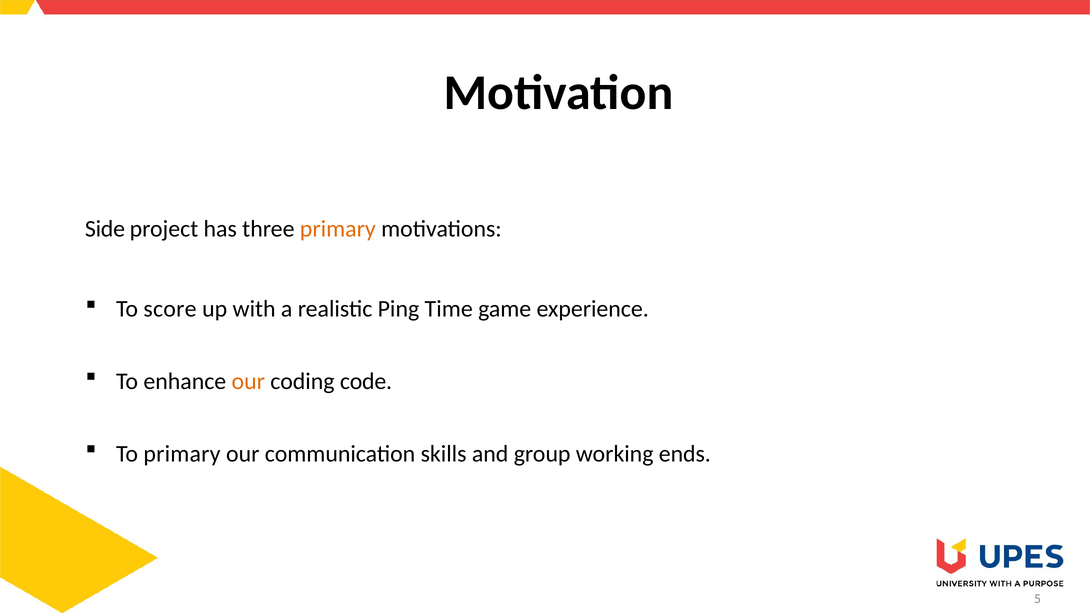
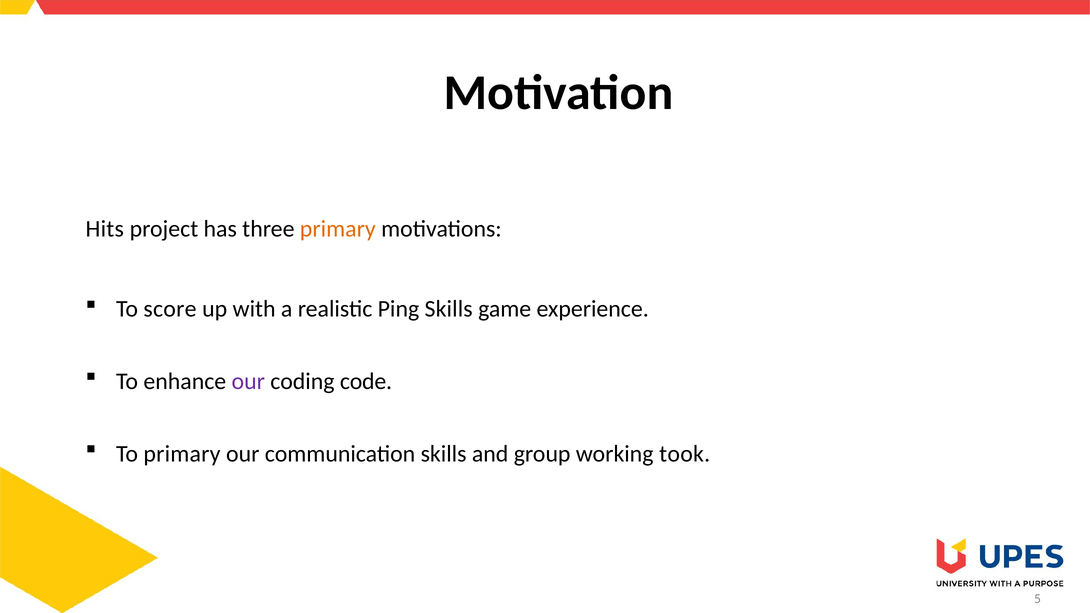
Side: Side -> Hits
Ping Time: Time -> Skills
our at (248, 381) colour: orange -> purple
ends: ends -> took
